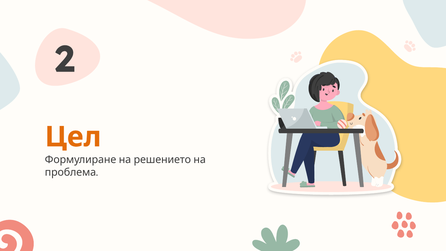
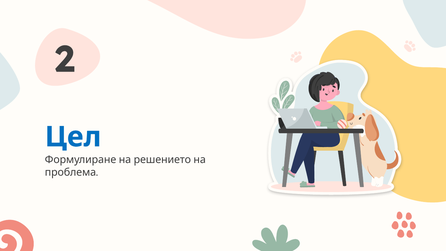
Цел colour: orange -> blue
